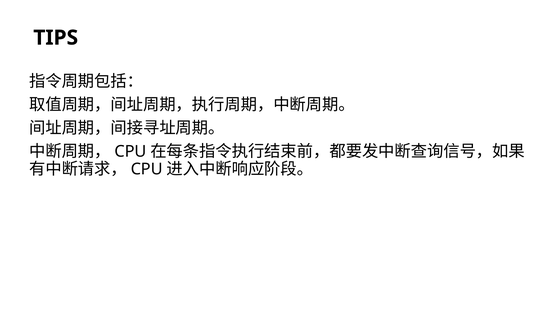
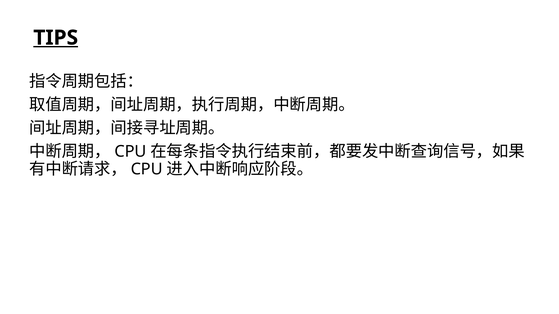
TIPS underline: none -> present
